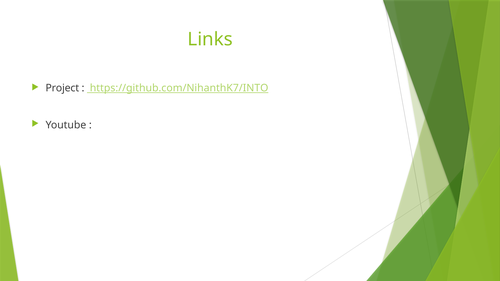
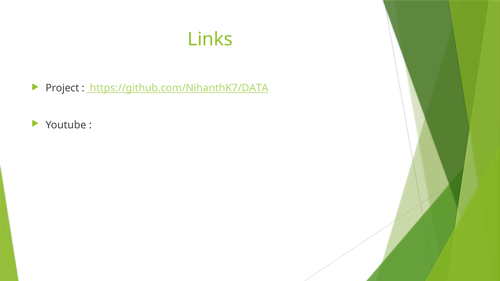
https://github.com/NihanthK7/INTO: https://github.com/NihanthK7/INTO -> https://github.com/NihanthK7/DATA
